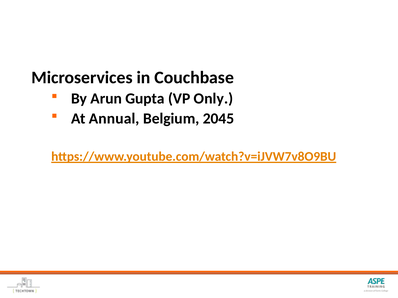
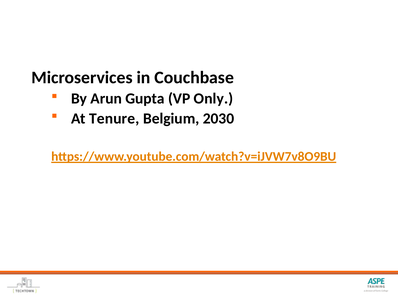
Annual: Annual -> Tenure
2045: 2045 -> 2030
